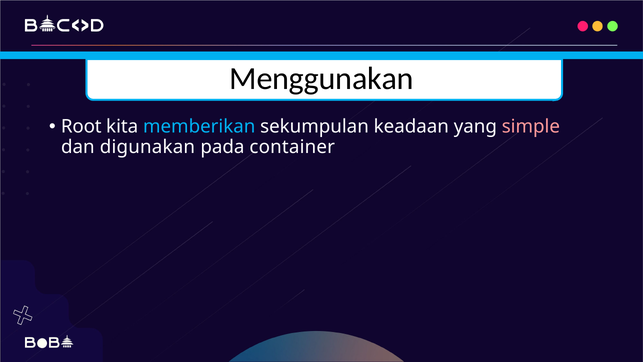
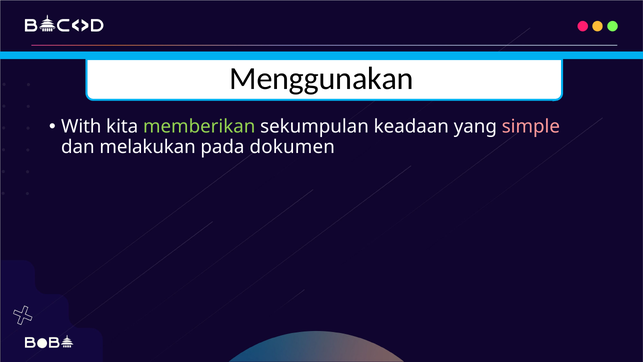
Root: Root -> With
memberikan colour: light blue -> light green
digunakan: digunakan -> melakukan
container: container -> dokumen
